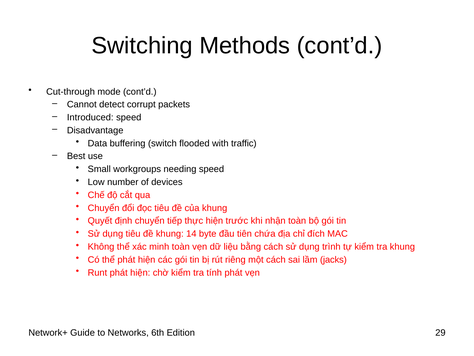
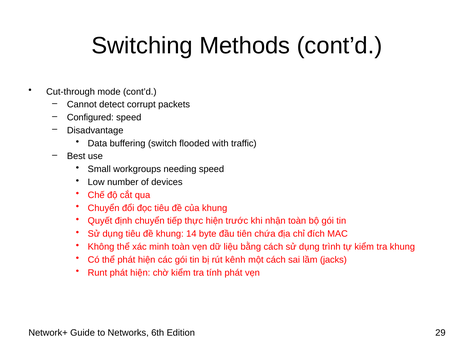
Introduced: Introduced -> Configured
riêng: riêng -> kênh
